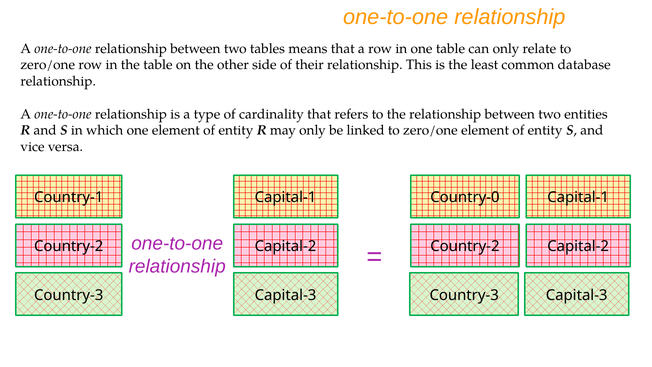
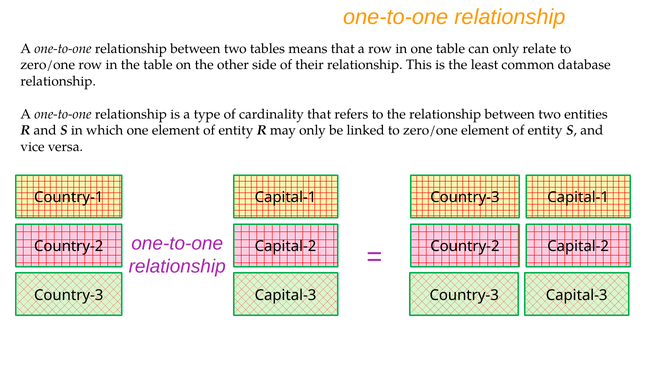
Capital-1 Country-0: Country-0 -> Country-3
